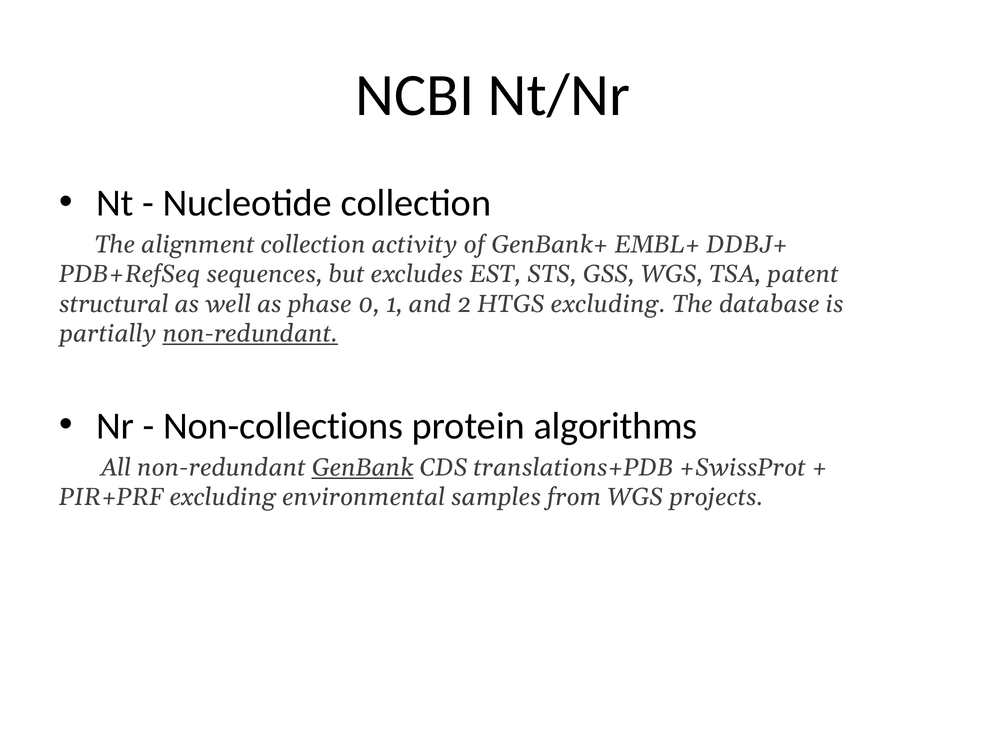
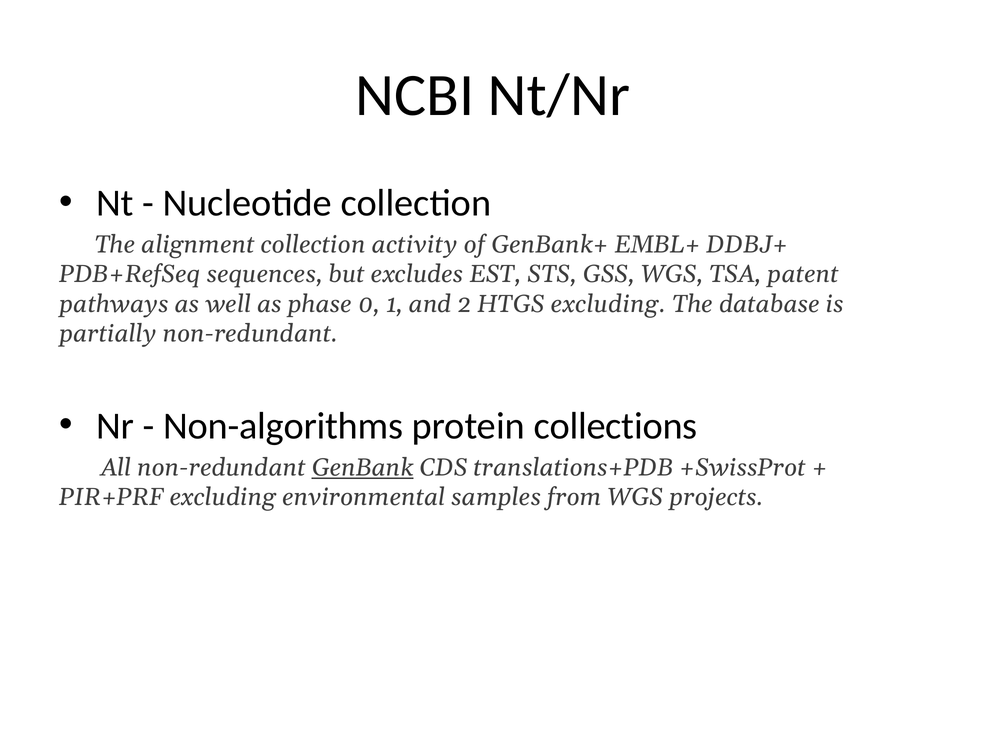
structural: structural -> pathways
non-redundant at (250, 334) underline: present -> none
Non-collections: Non-collections -> Non-algorithms
algorithms: algorithms -> collections
